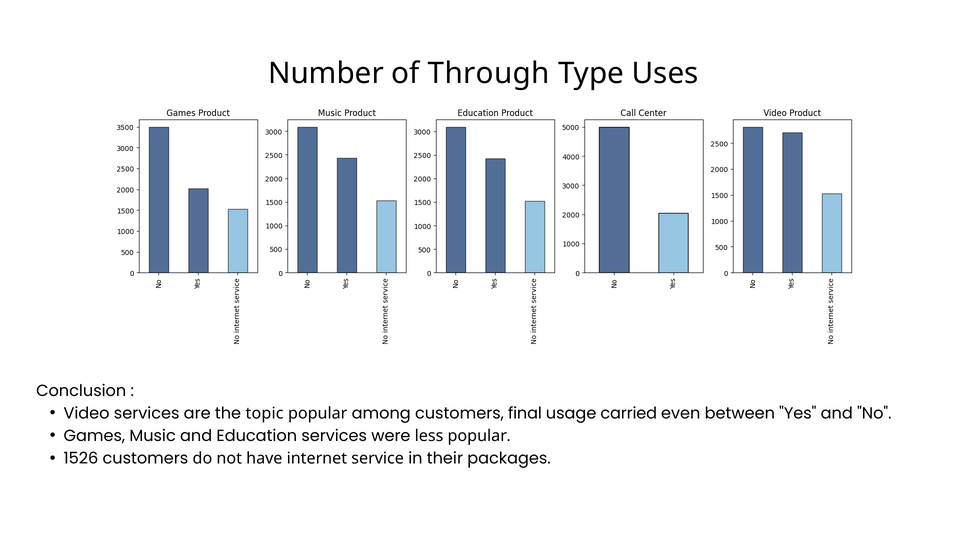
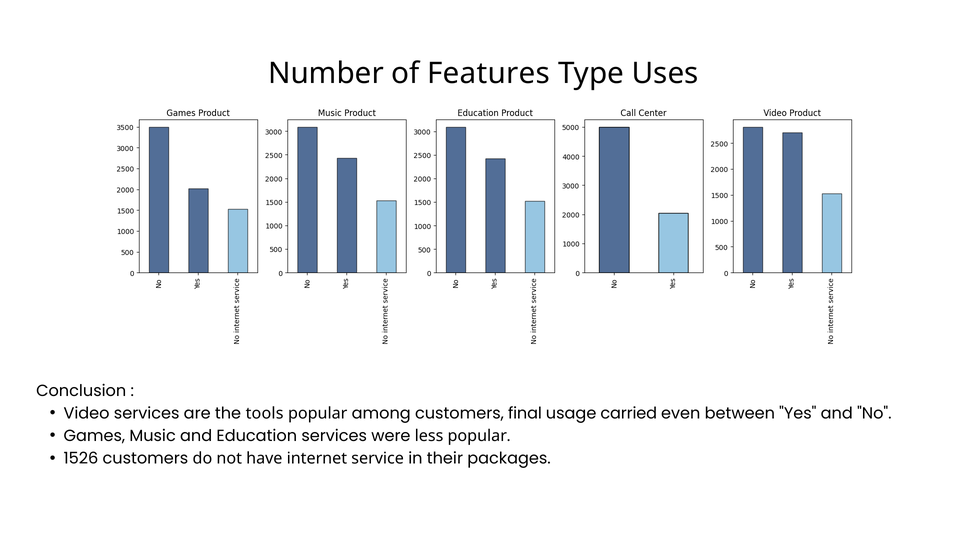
Through: Through -> Features
topic: topic -> tools
